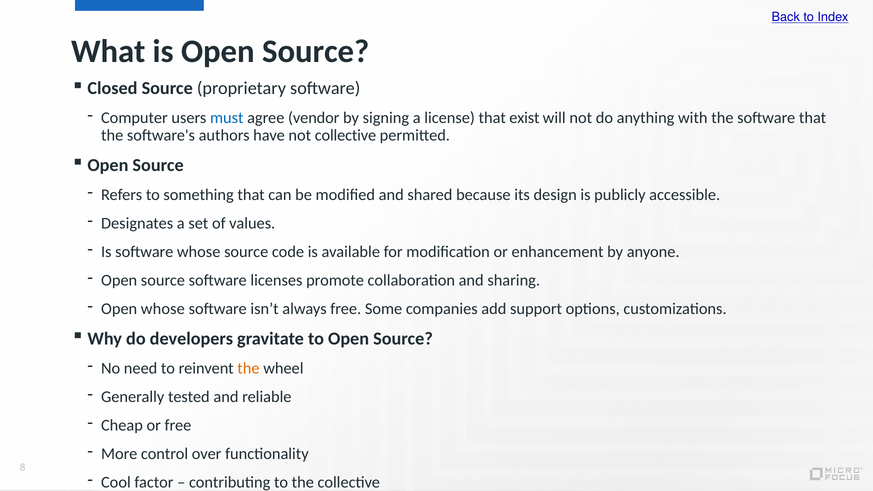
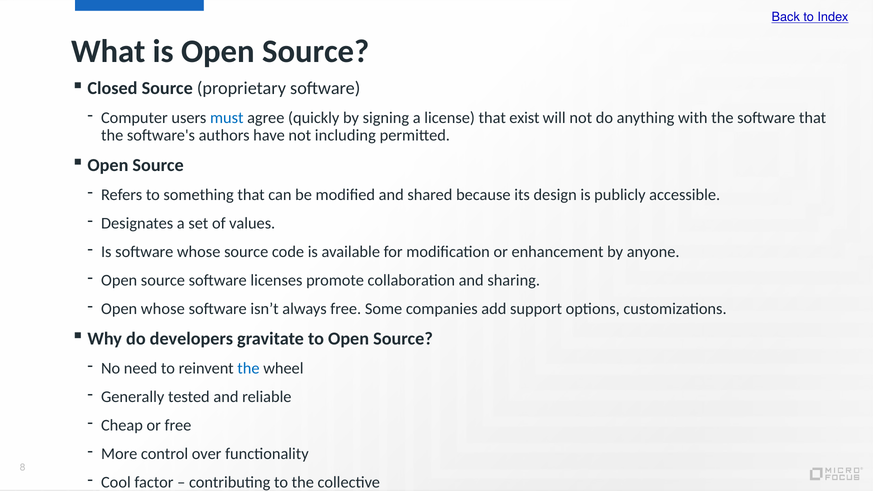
vendor: vendor -> quickly
not collective: collective -> including
the at (248, 368) colour: orange -> blue
